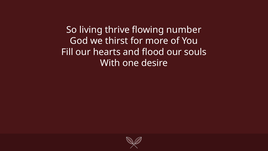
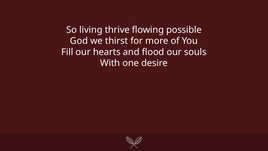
number: number -> possible
